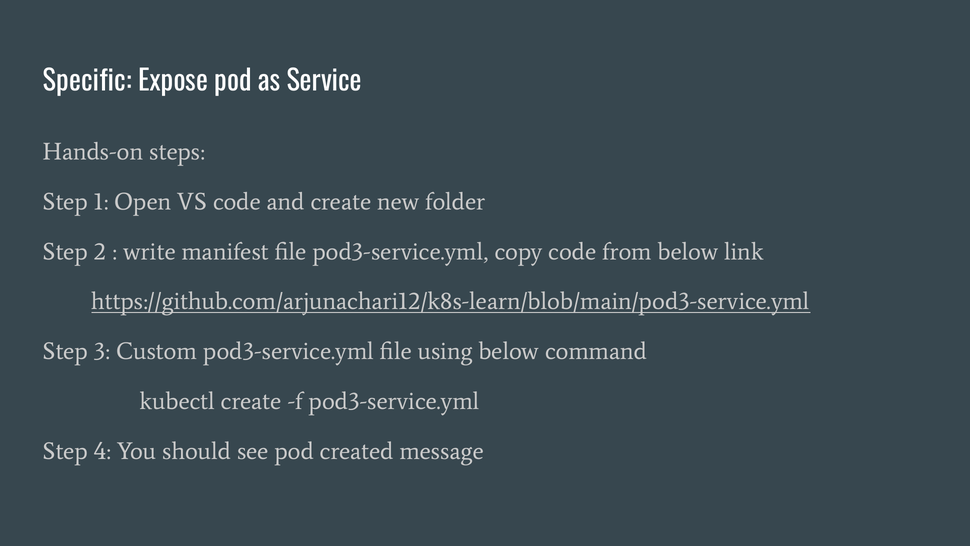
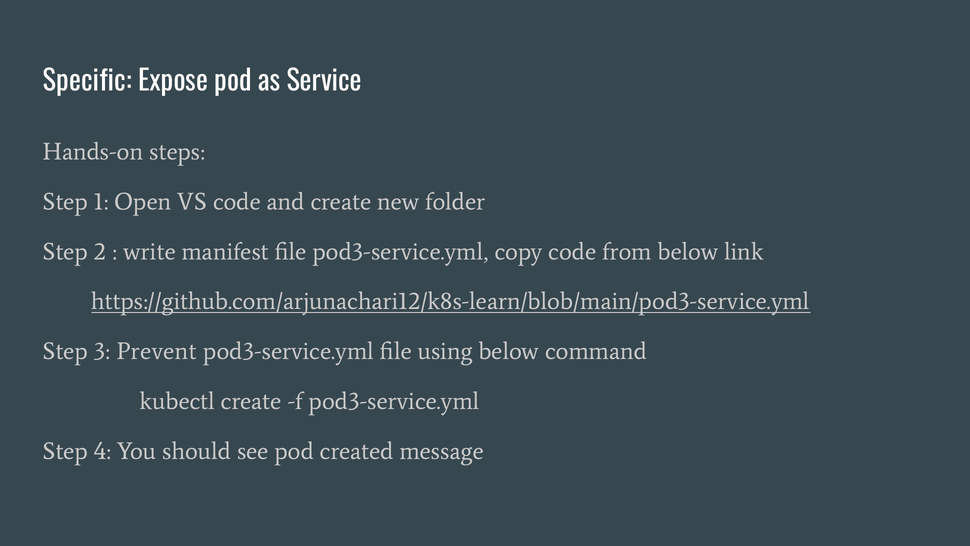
Custom: Custom -> Prevent
